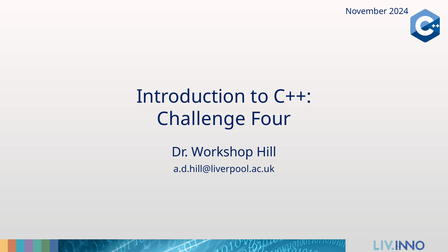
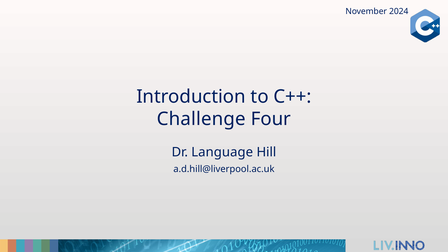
Workshop: Workshop -> Language
